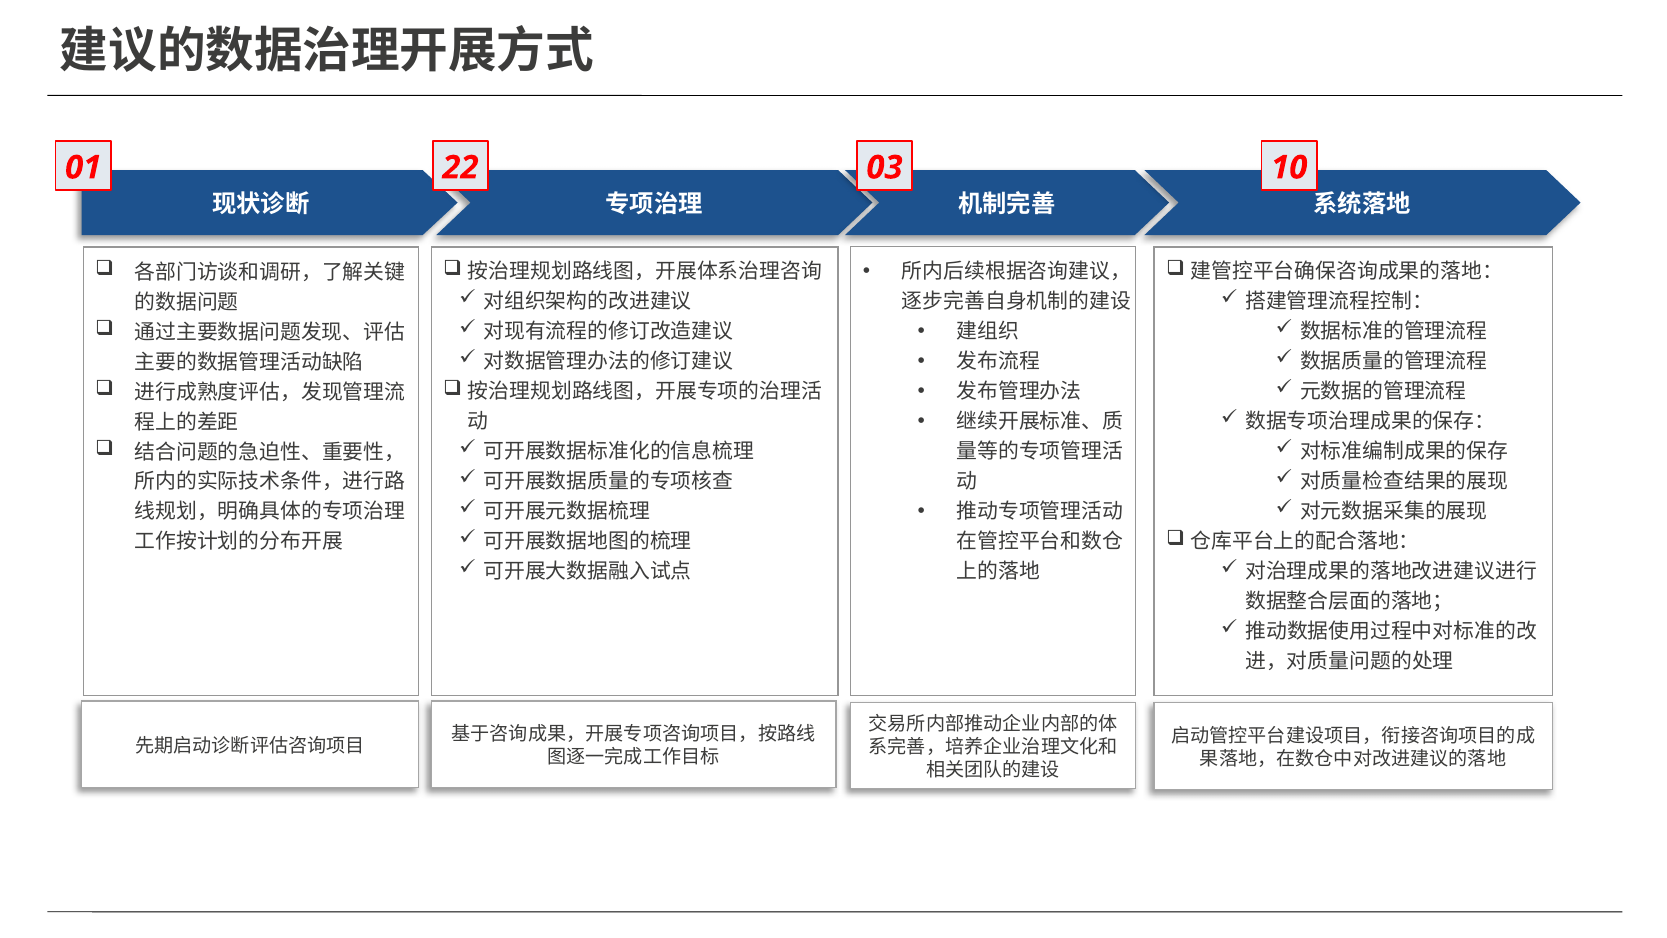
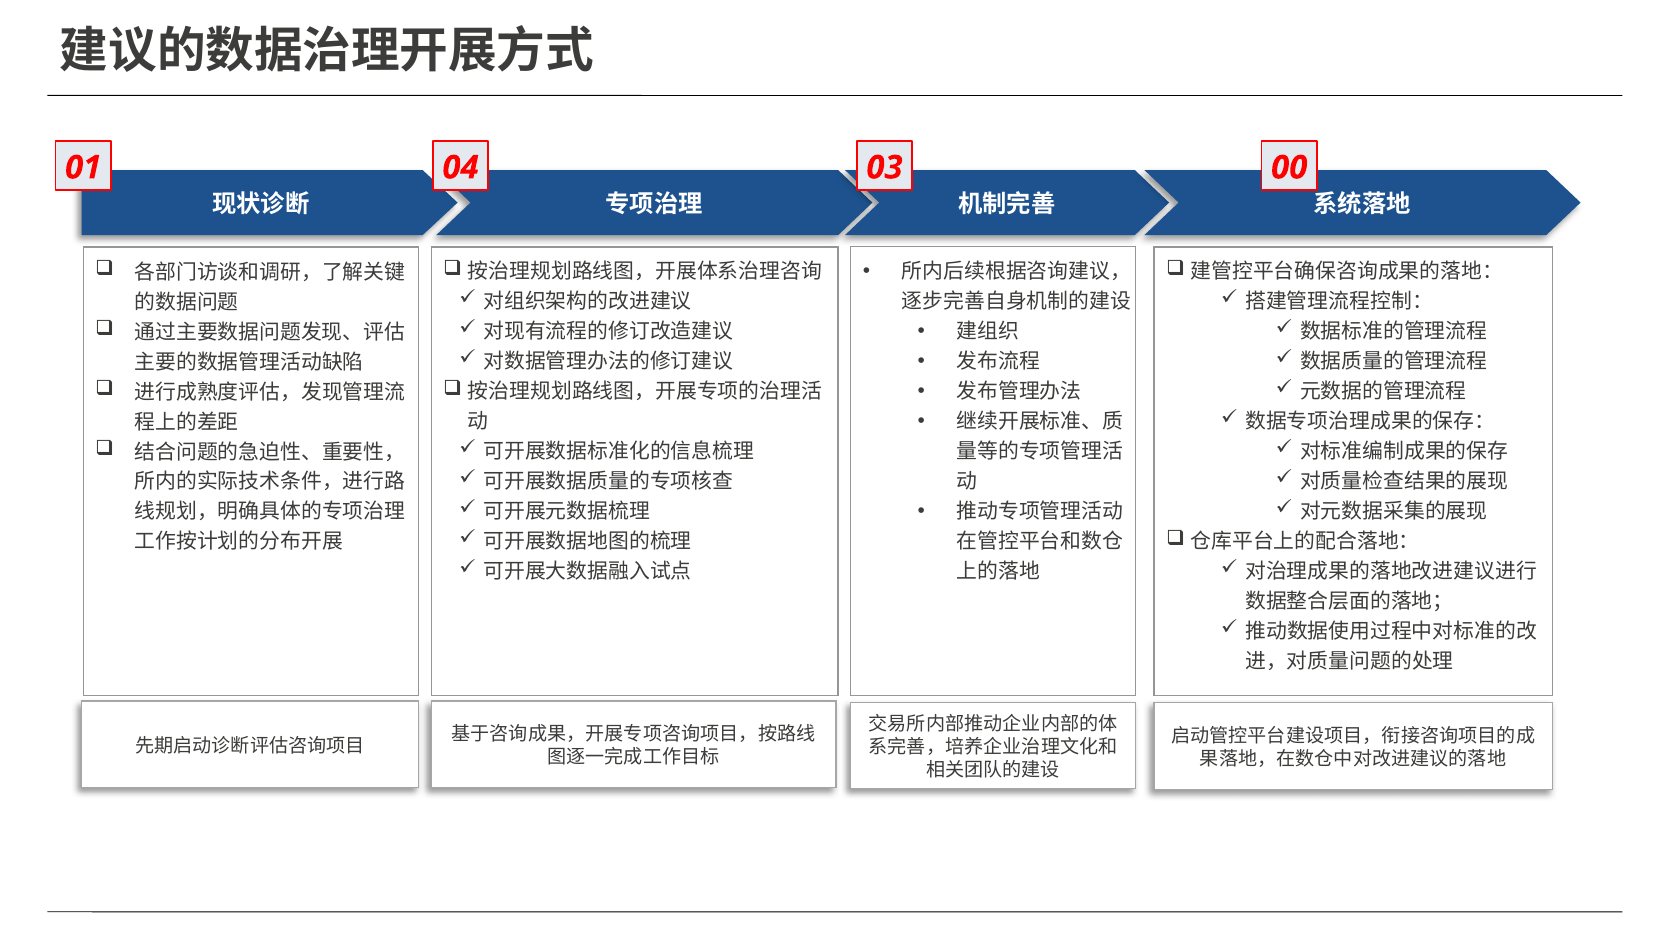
22: 22 -> 04
10: 10 -> 00
